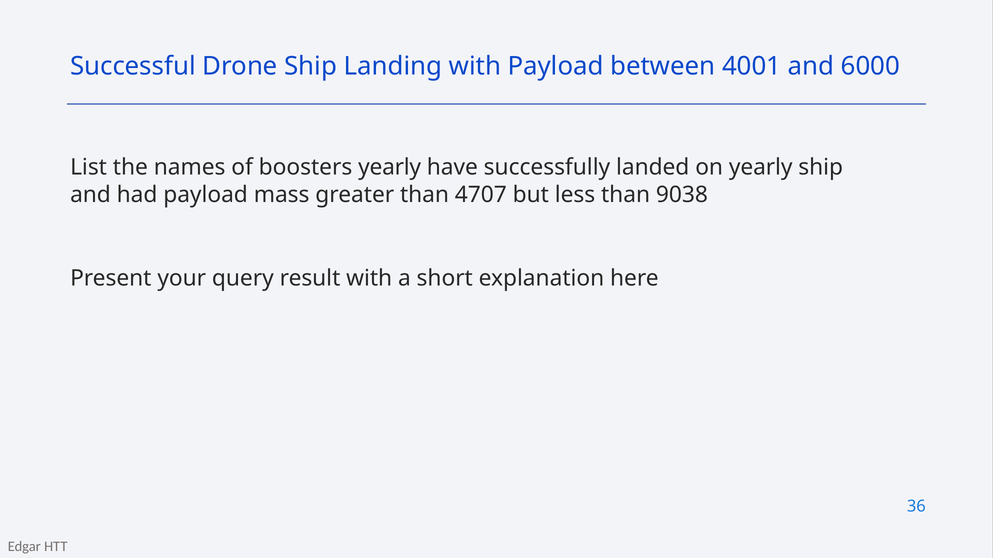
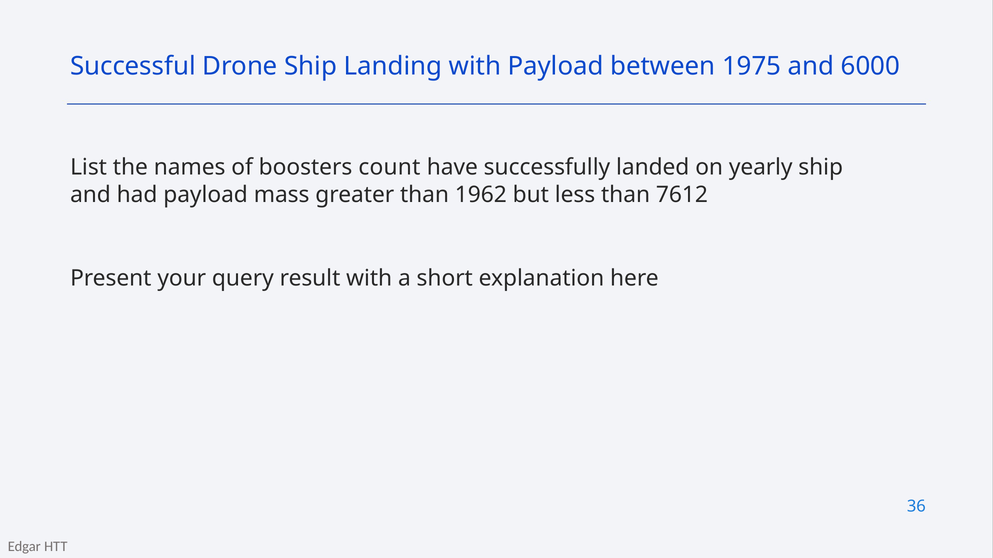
4001: 4001 -> 1975
boosters yearly: yearly -> count
4707: 4707 -> 1962
9038: 9038 -> 7612
